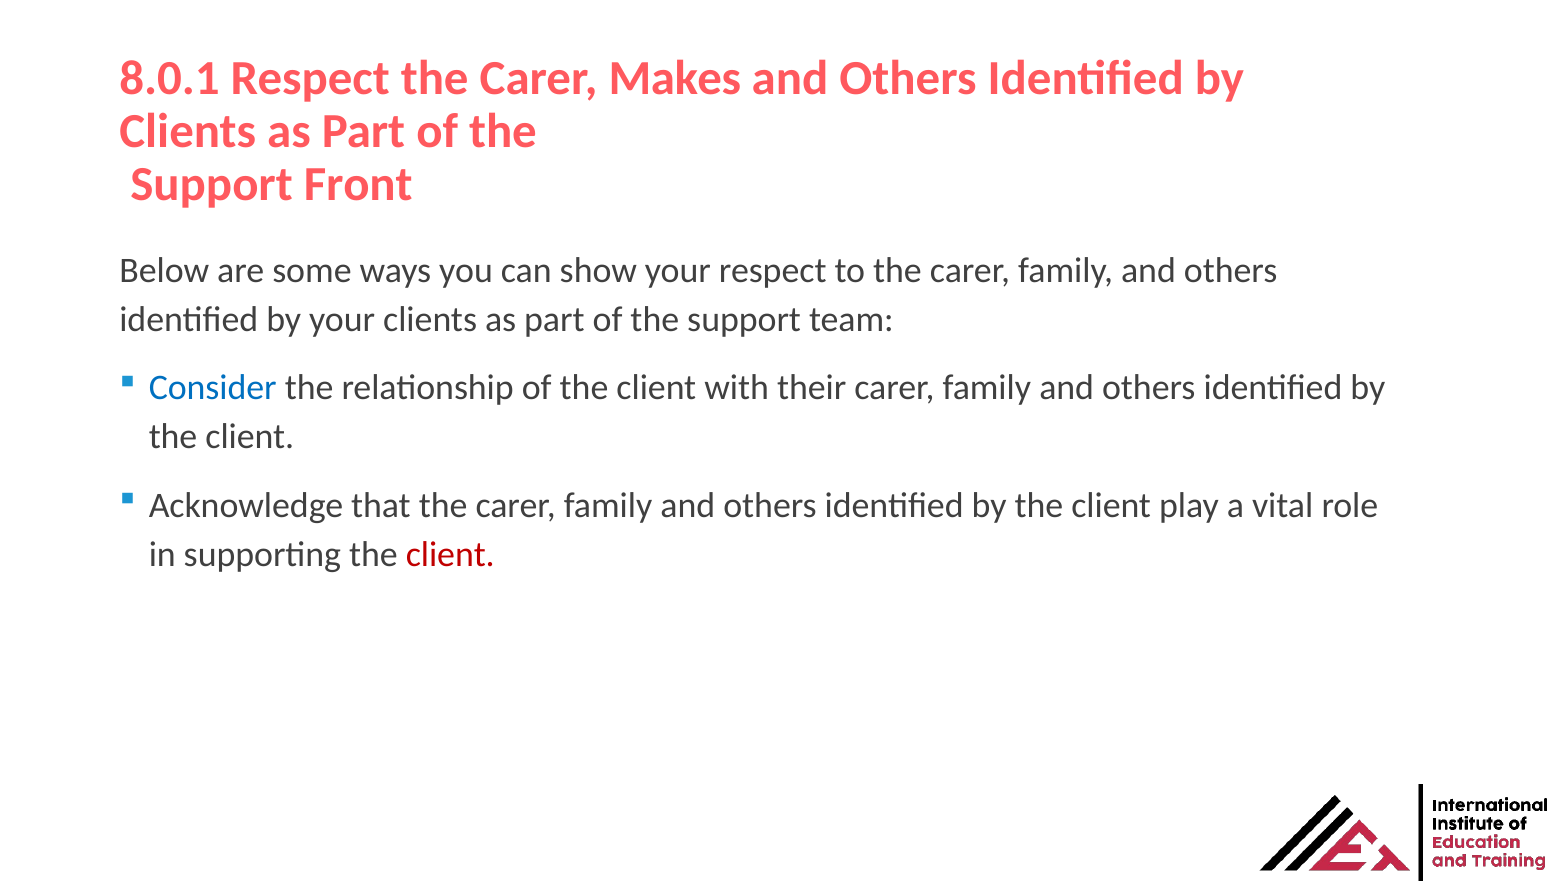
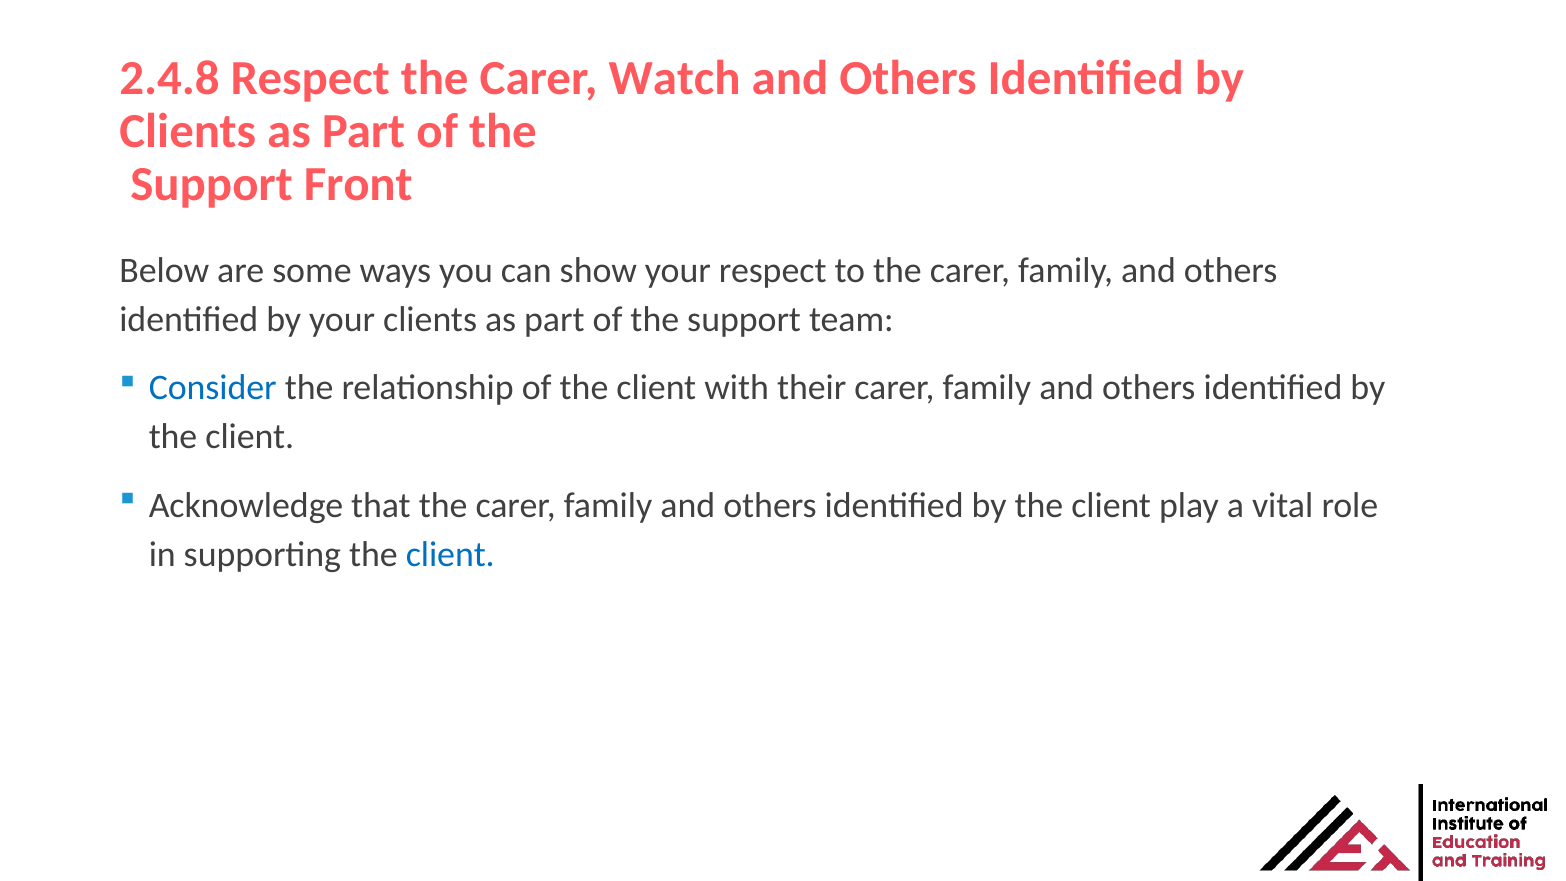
8.0.1: 8.0.1 -> 2.4.8
Makes: Makes -> Watch
client at (450, 555) colour: red -> blue
